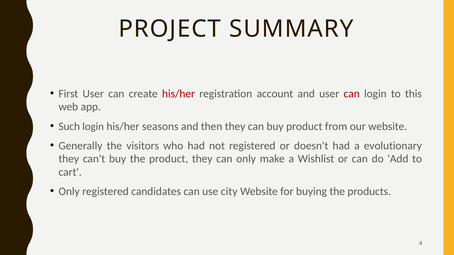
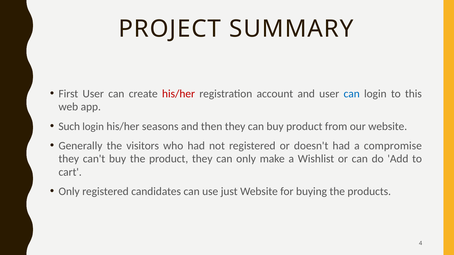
can at (352, 94) colour: red -> blue
evolutionary: evolutionary -> compromise
city: city -> just
